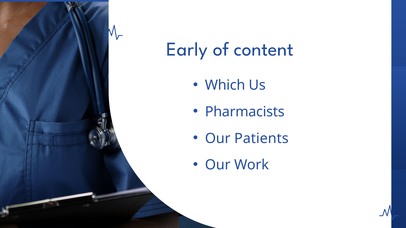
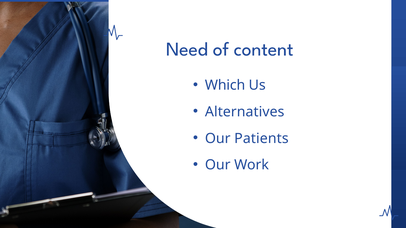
Early: Early -> Need
Pharmacists: Pharmacists -> Alternatives
